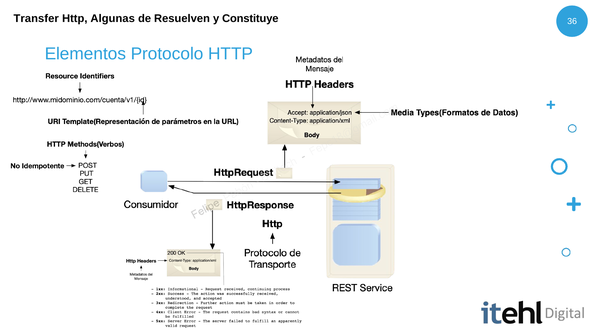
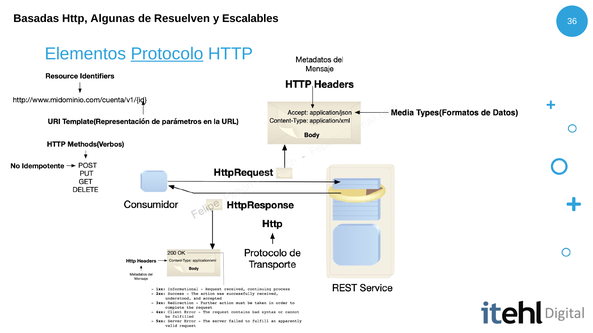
Transfer: Transfer -> Basadas
Constituye: Constituye -> Escalables
Protocolo underline: none -> present
